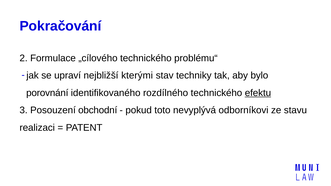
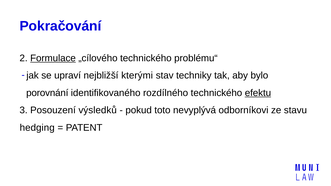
Formulace underline: none -> present
obchodní: obchodní -> výsledků
realizaci: realizaci -> hedging
